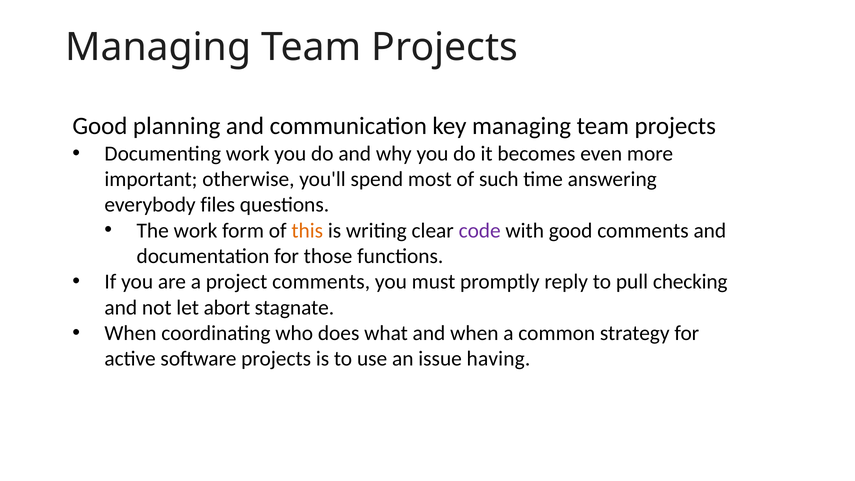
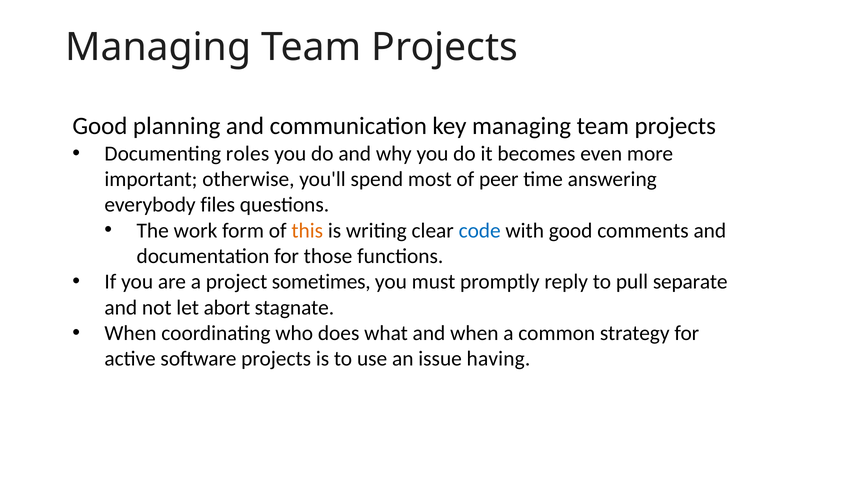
Documenting work: work -> roles
such: such -> peer
code colour: purple -> blue
project comments: comments -> sometimes
checking: checking -> separate
